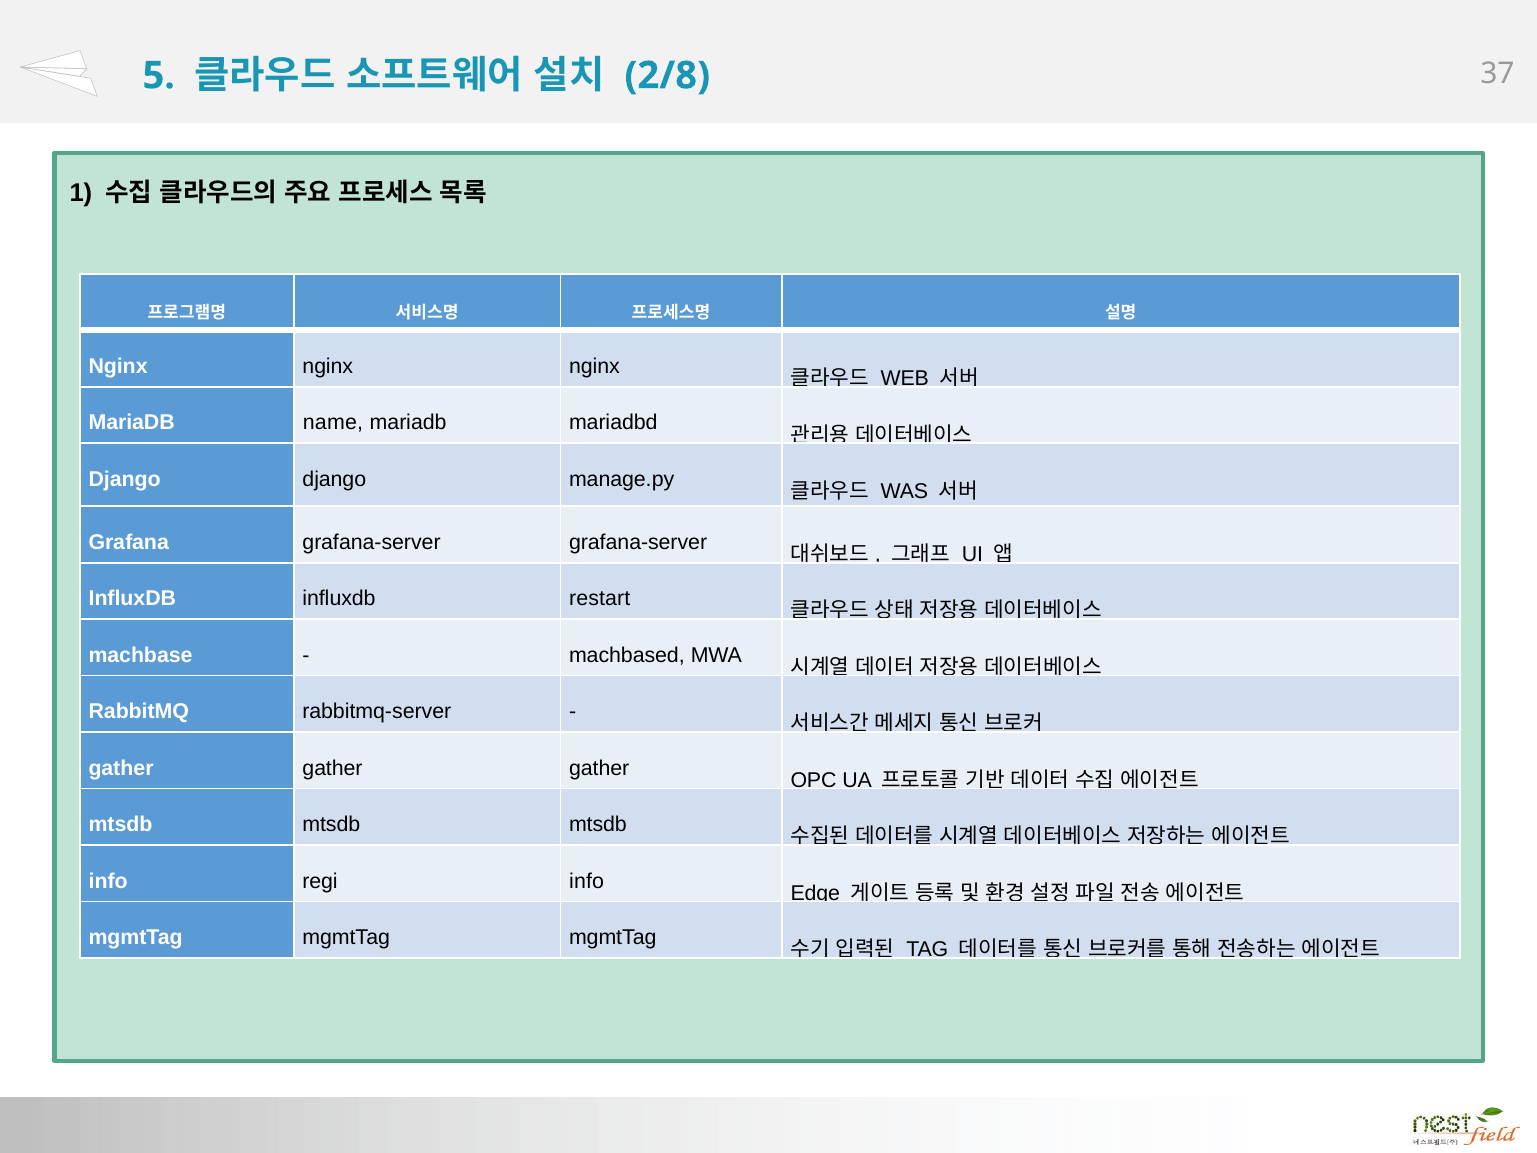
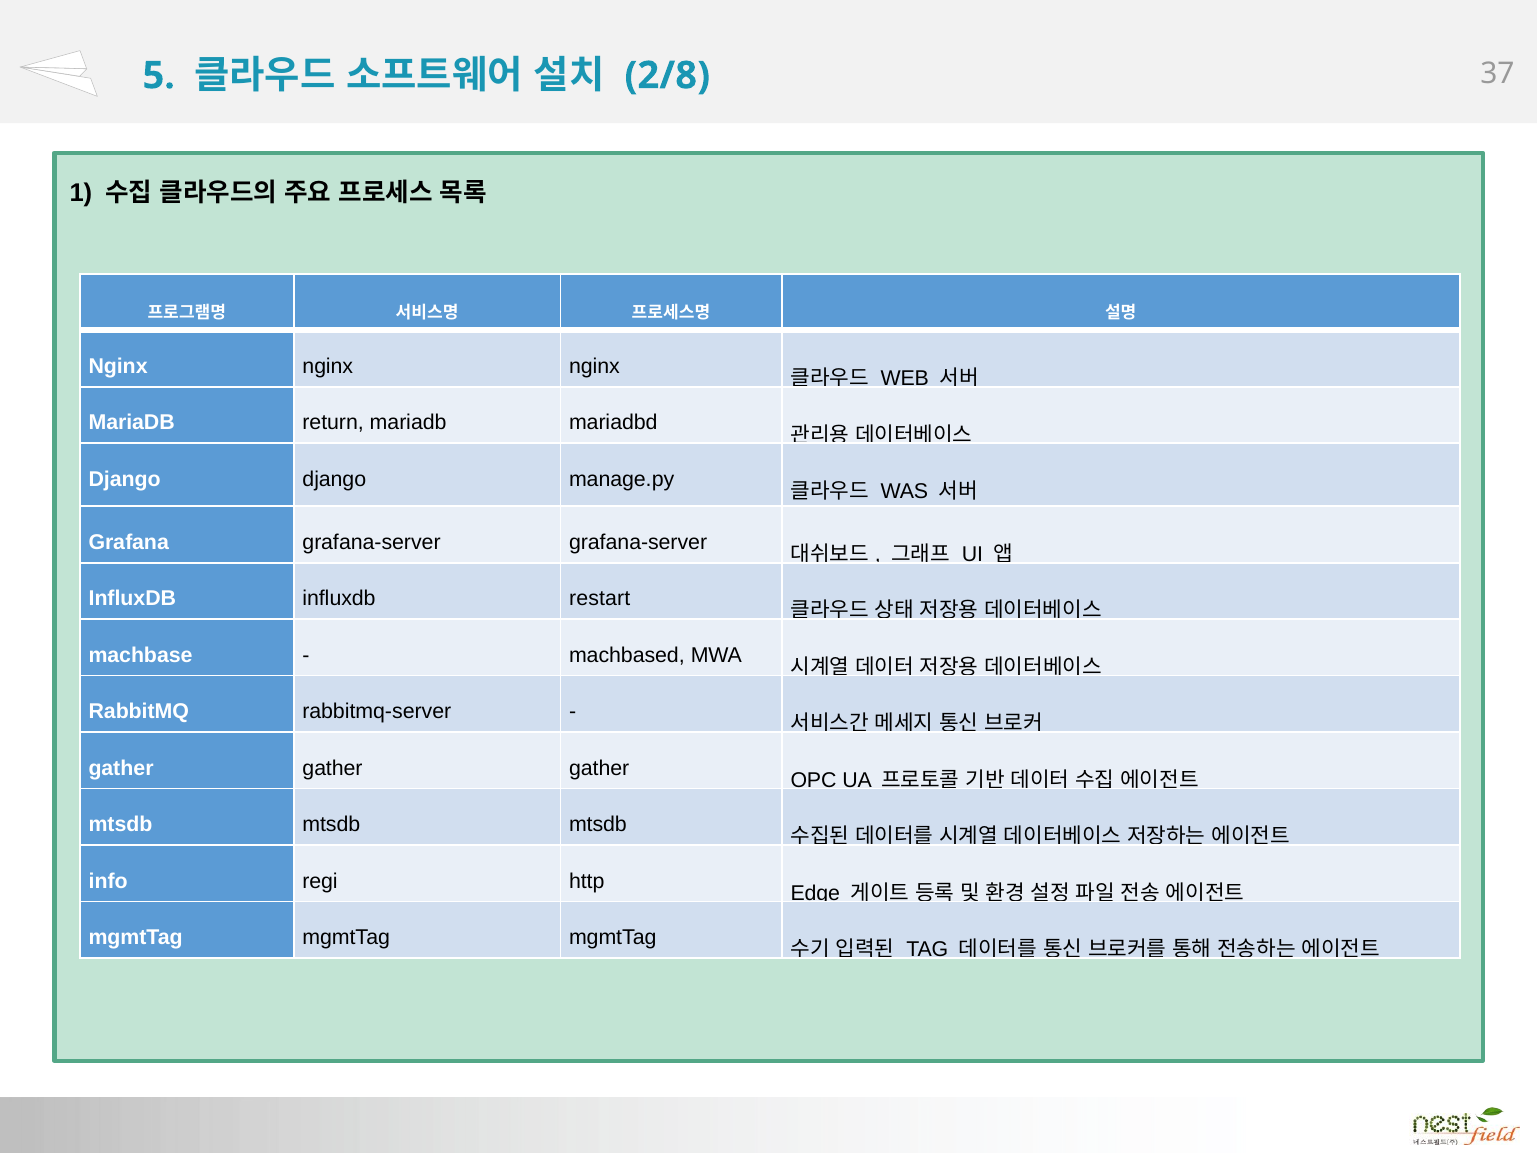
name: name -> return
regi info: info -> http
